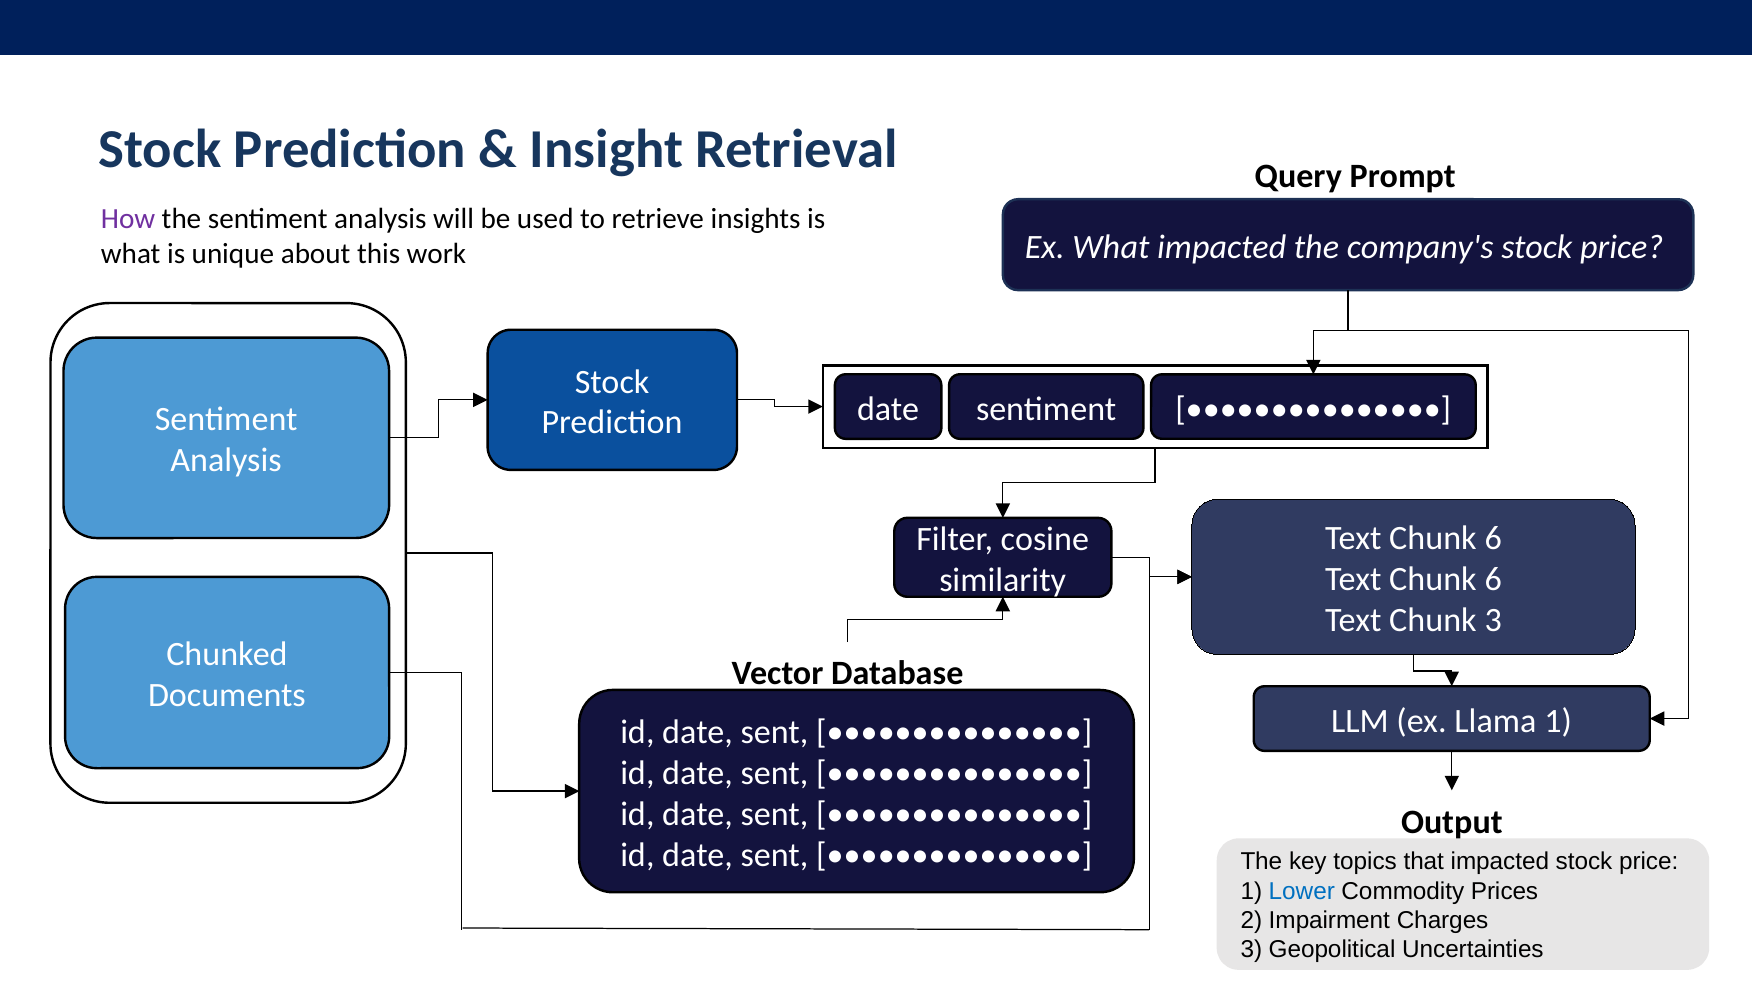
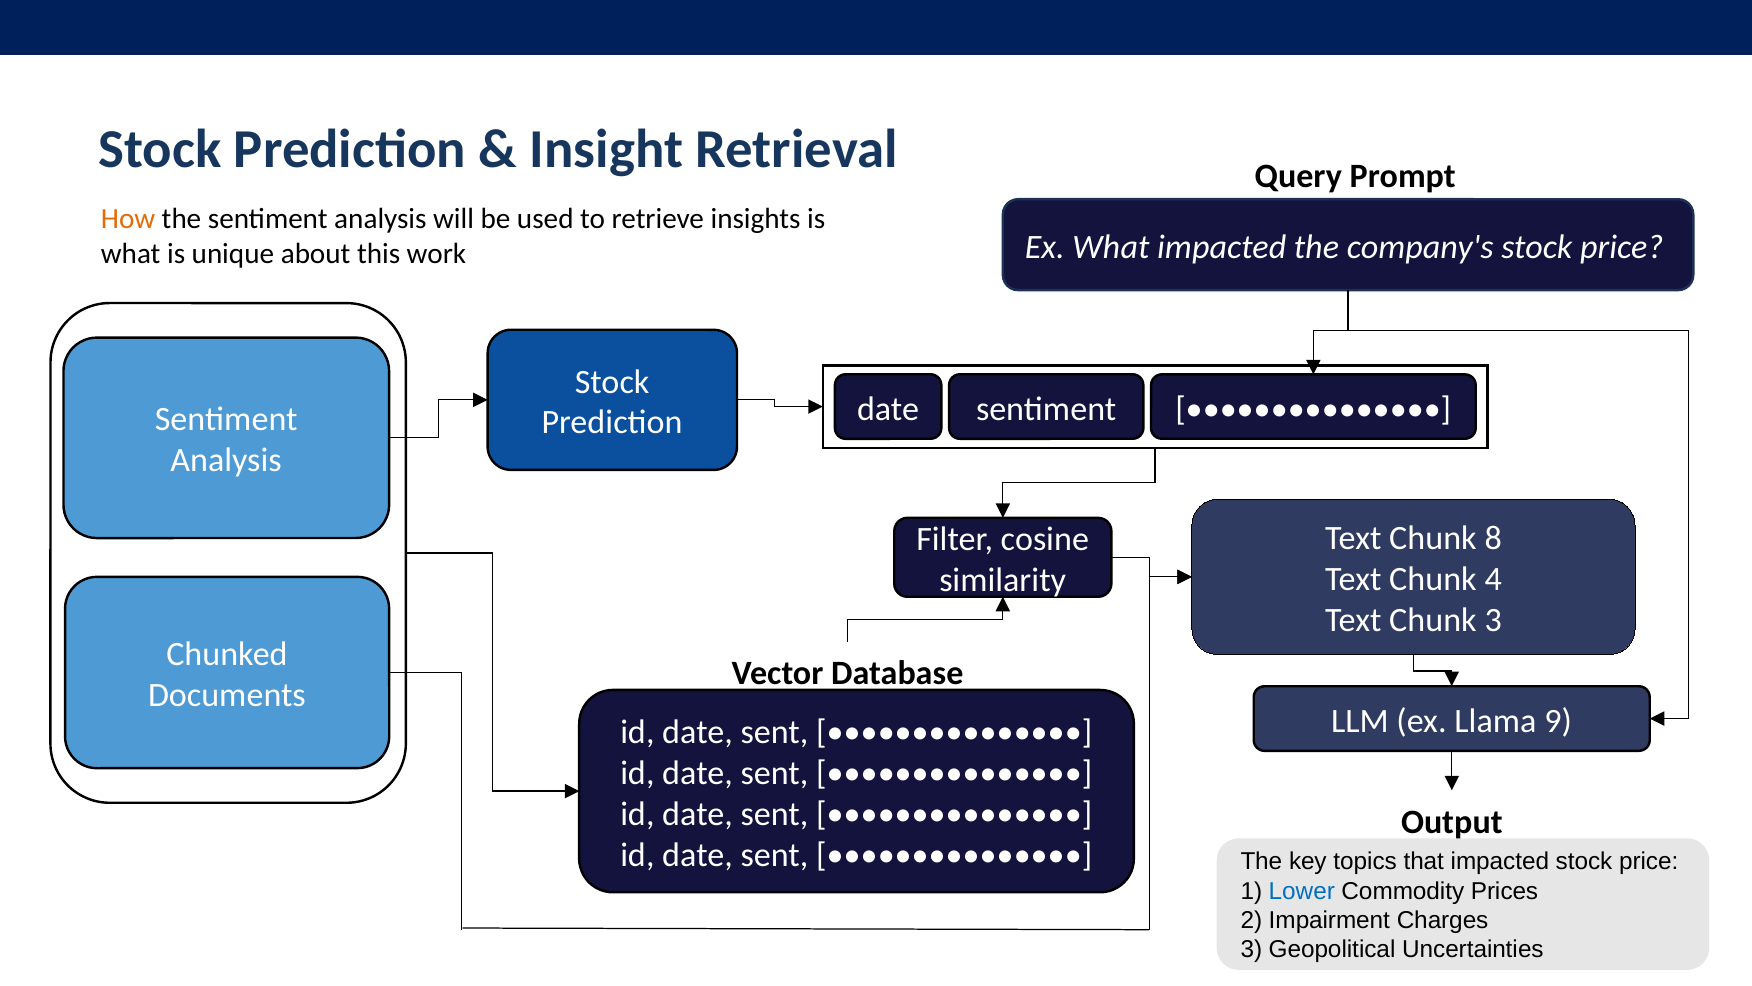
How colour: purple -> orange
6 at (1493, 538): 6 -> 8
6 at (1493, 579): 6 -> 4
Llama 1: 1 -> 9
